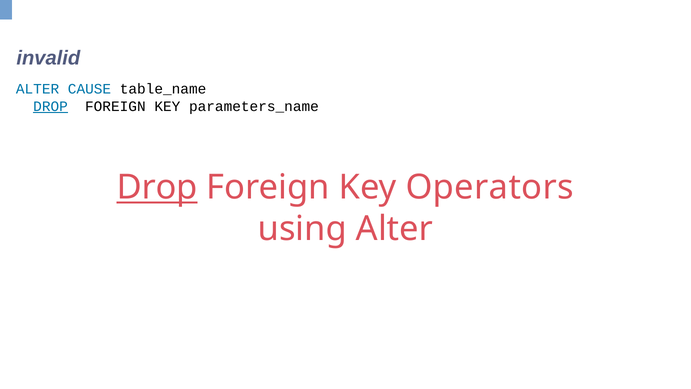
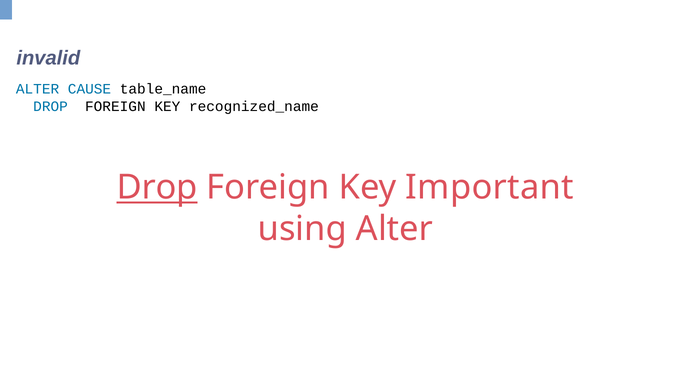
DROP at (51, 106) underline: present -> none
parameters_name: parameters_name -> recognized_name
Operators: Operators -> Important
